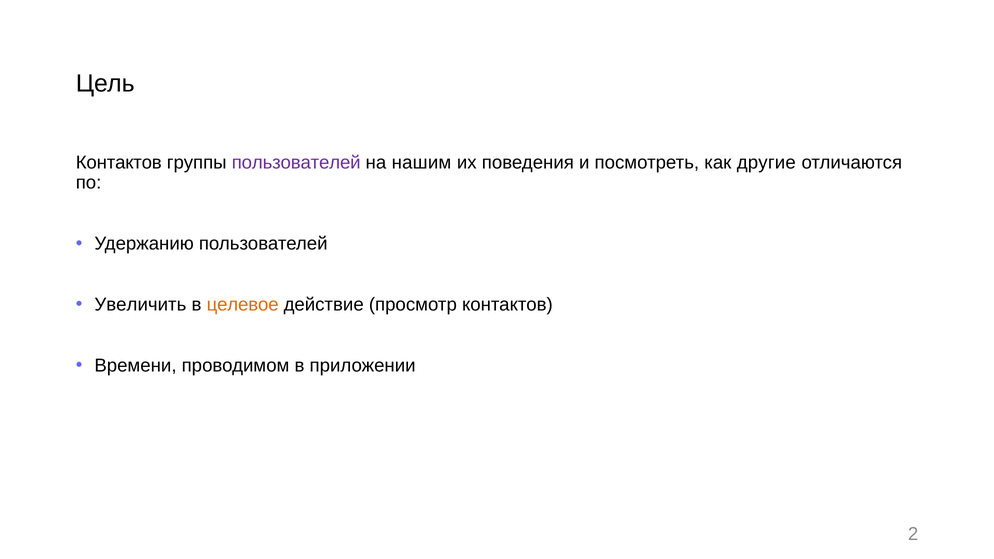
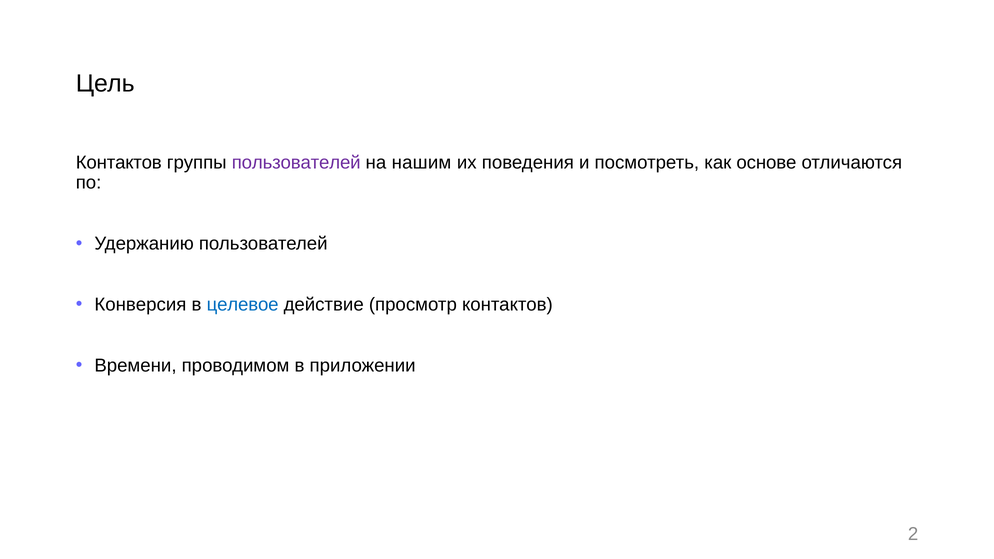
другие: другие -> основе
Увеличить: Увеличить -> Конверсия
целевое colour: orange -> blue
